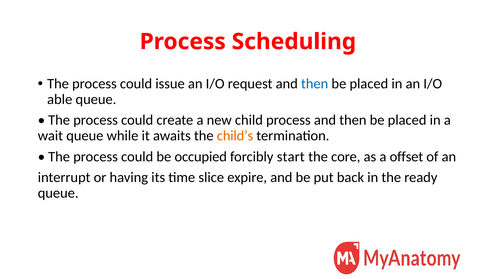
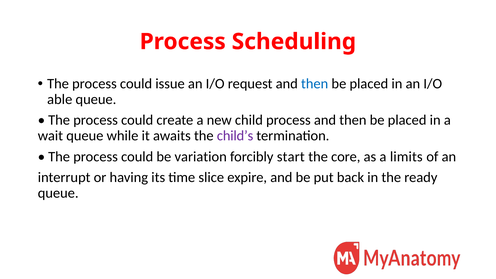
child’s colour: orange -> purple
occupied: occupied -> variation
offset: offset -> limits
